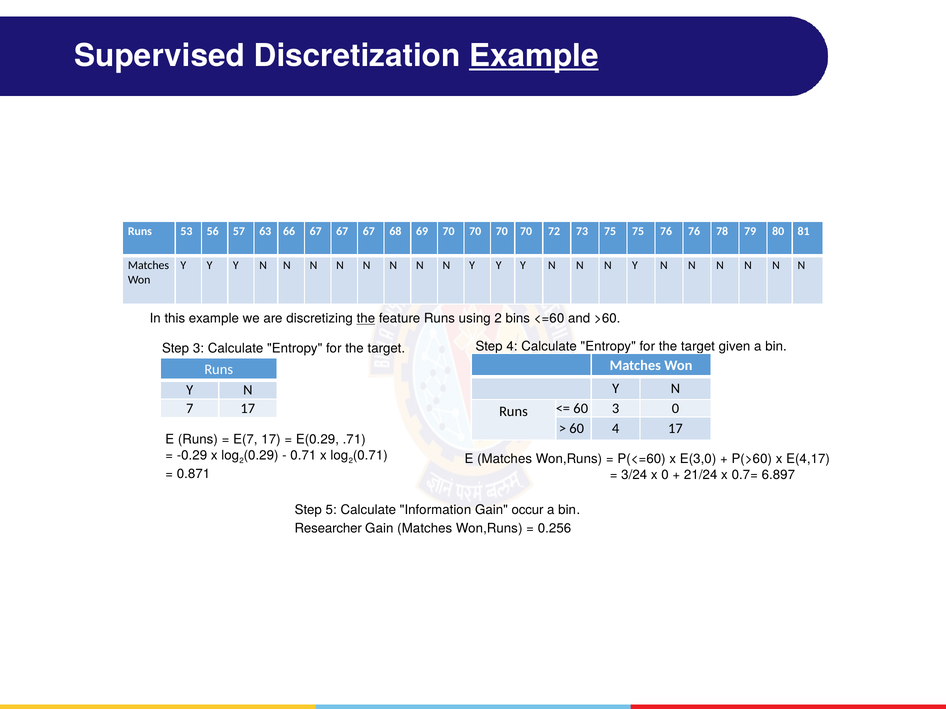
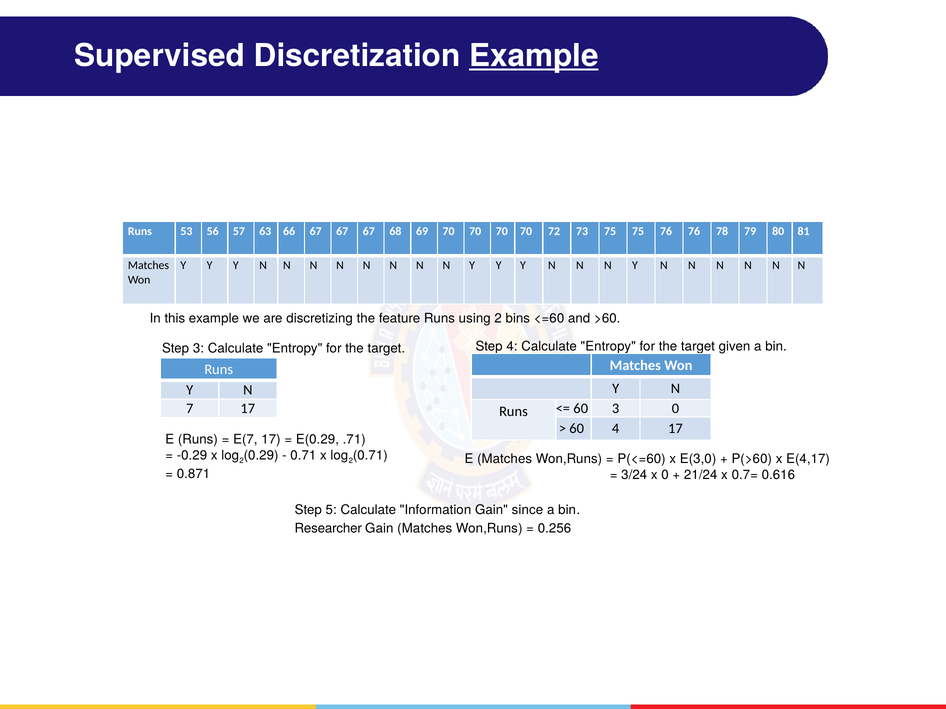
the at (366, 319) underline: present -> none
6.897: 6.897 -> 0.616
occur: occur -> since
